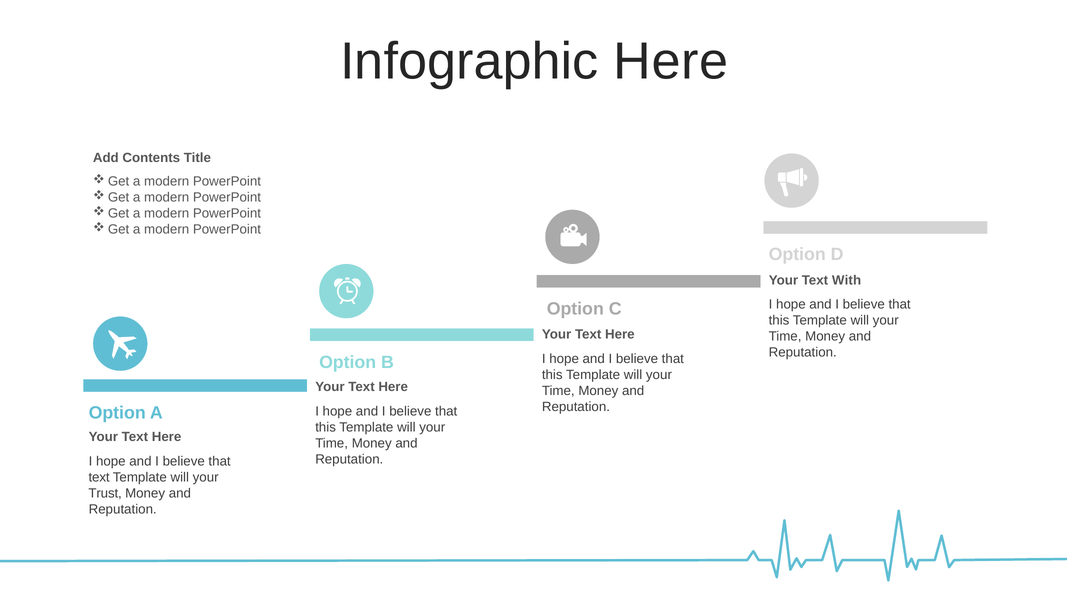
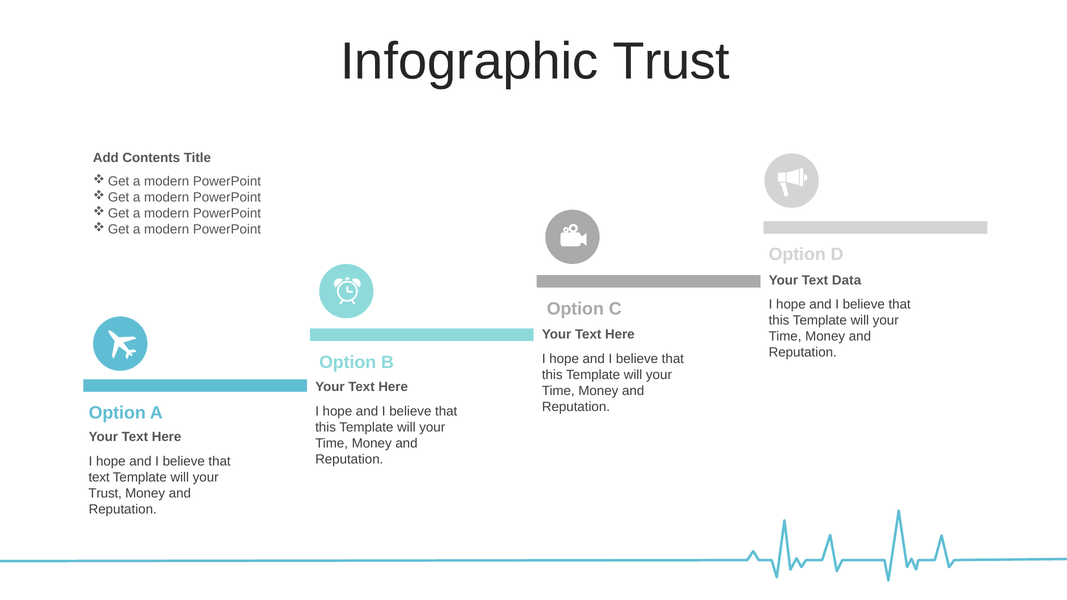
Infographic Here: Here -> Trust
With: With -> Data
